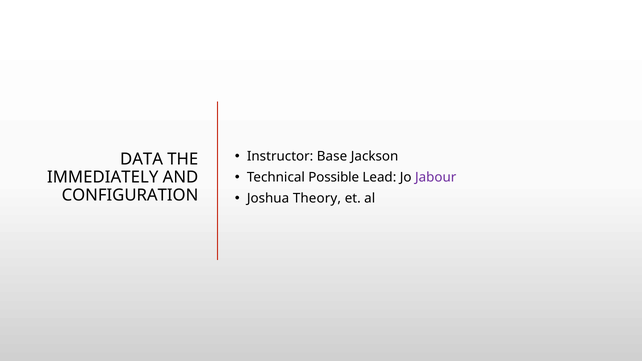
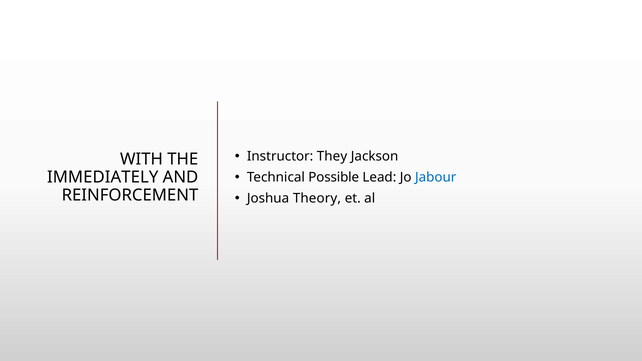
Base: Base -> They
DATA: DATA -> WITH
Jabour colour: purple -> blue
CONFIGURATION: CONFIGURATION -> REINFORCEMENT
